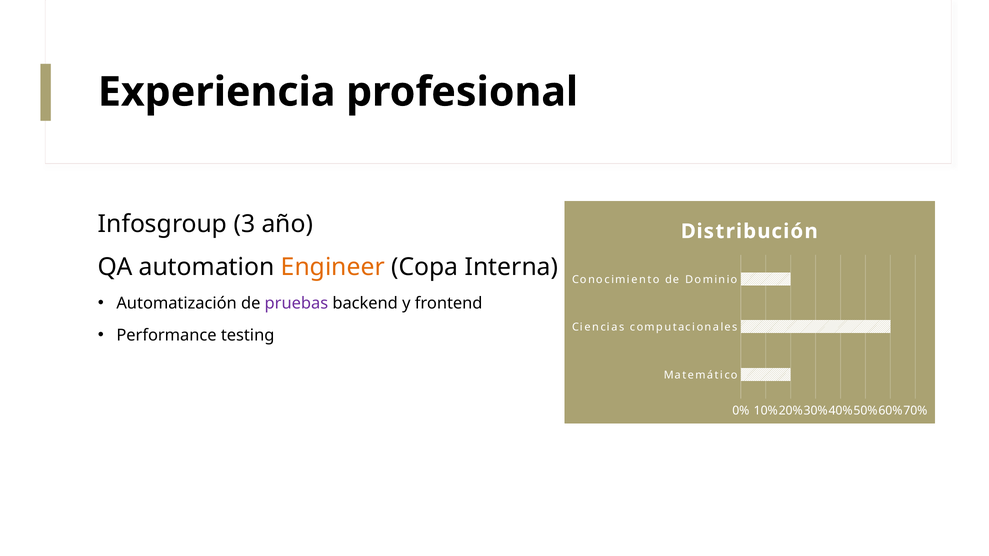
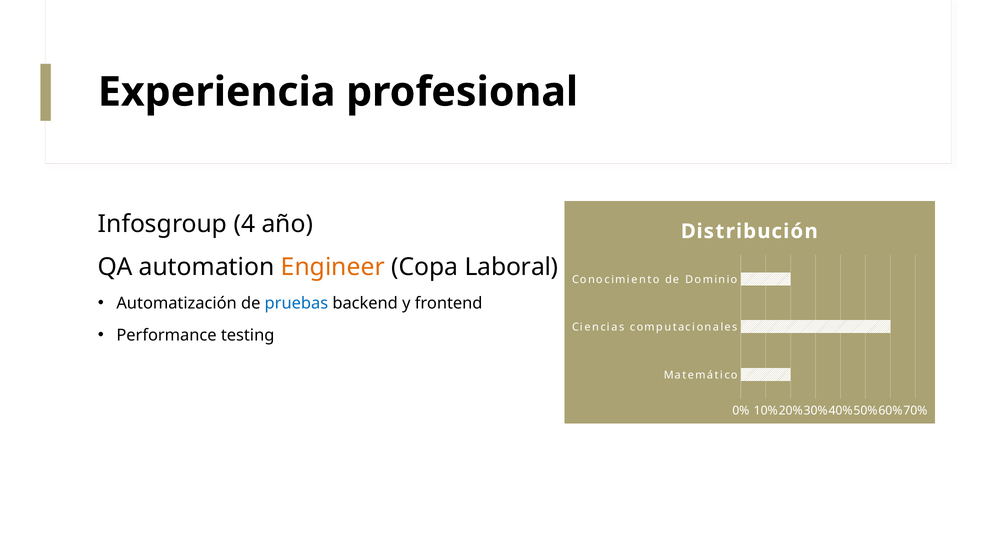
3: 3 -> 4
Interna: Interna -> Laboral
pruebas colour: purple -> blue
